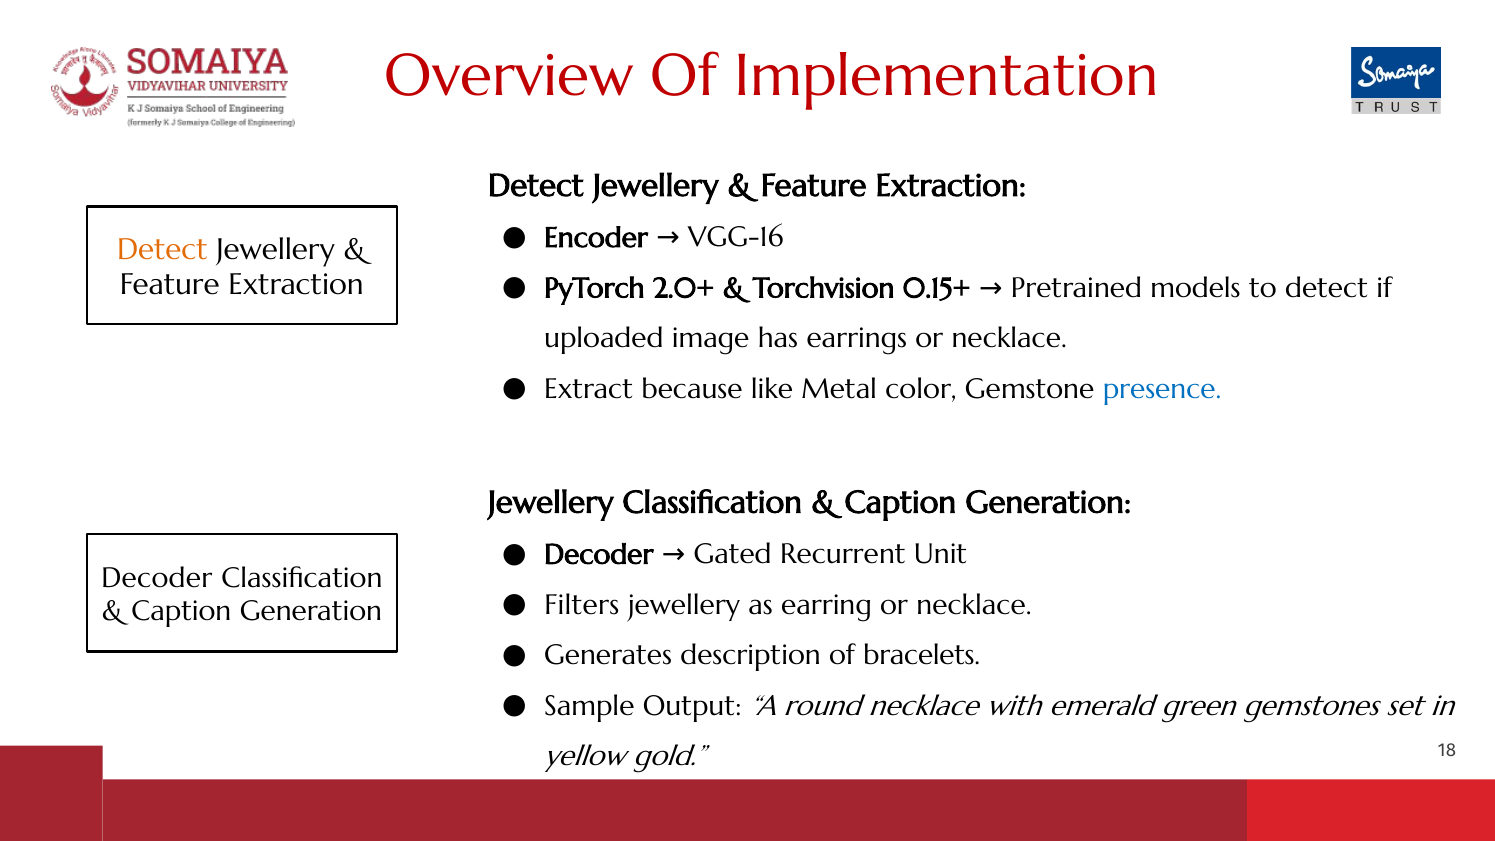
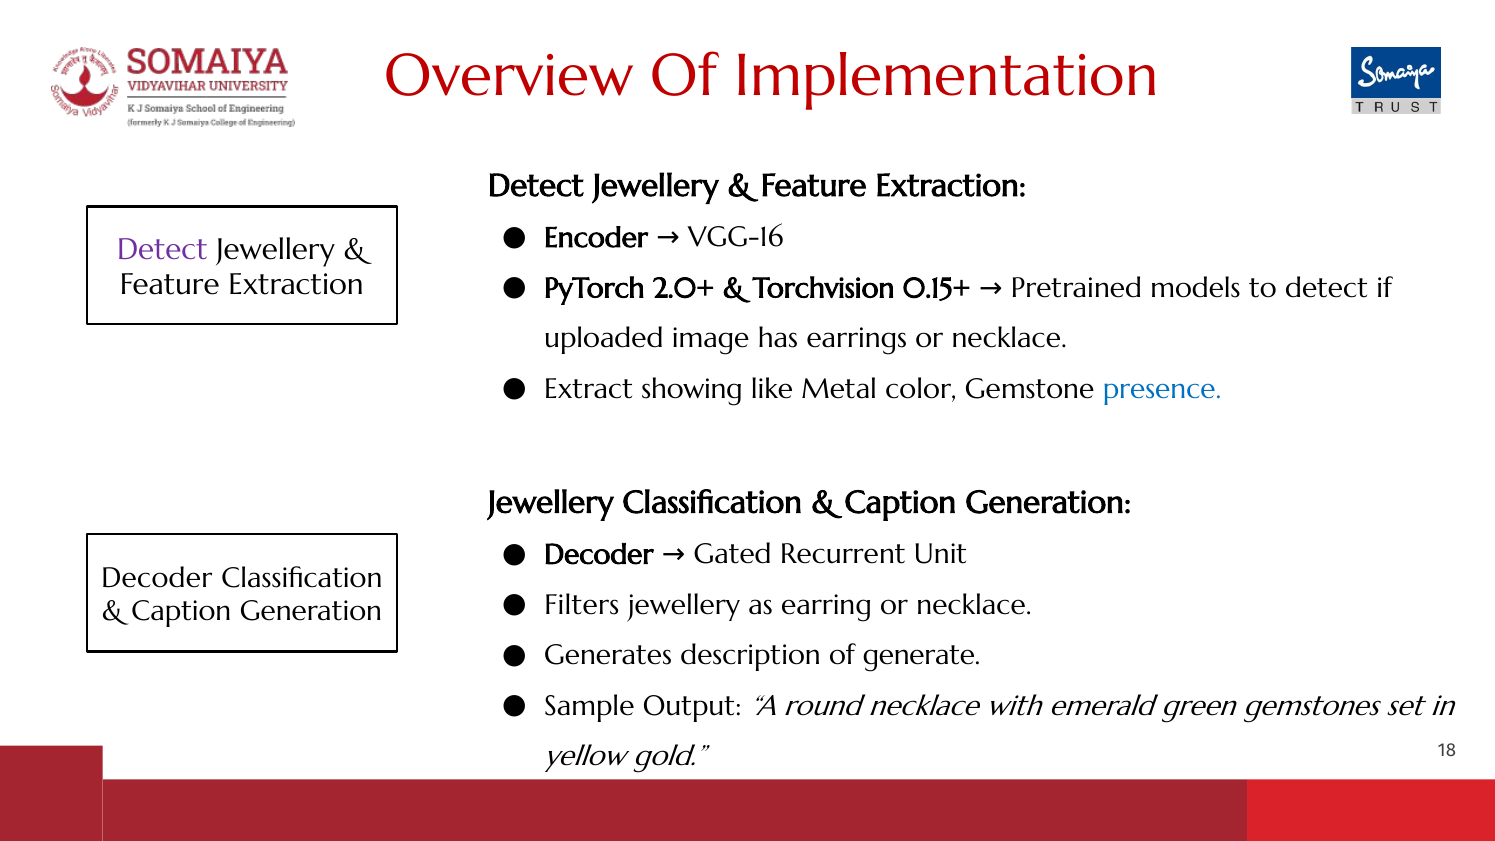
Detect at (162, 249) colour: orange -> purple
because: because -> showing
bracelets: bracelets -> generate
